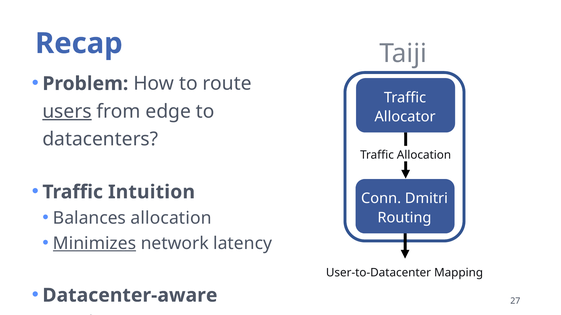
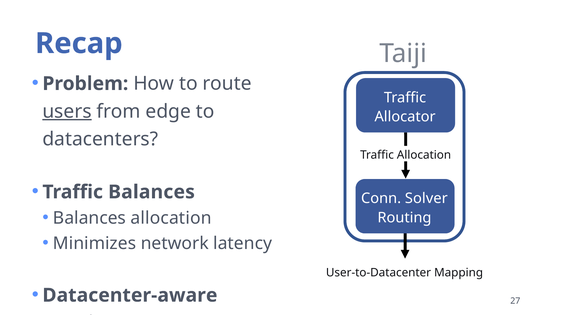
Traffic Intuition: Intuition -> Balances
Dmitri: Dmitri -> Solver
Minimizes underline: present -> none
